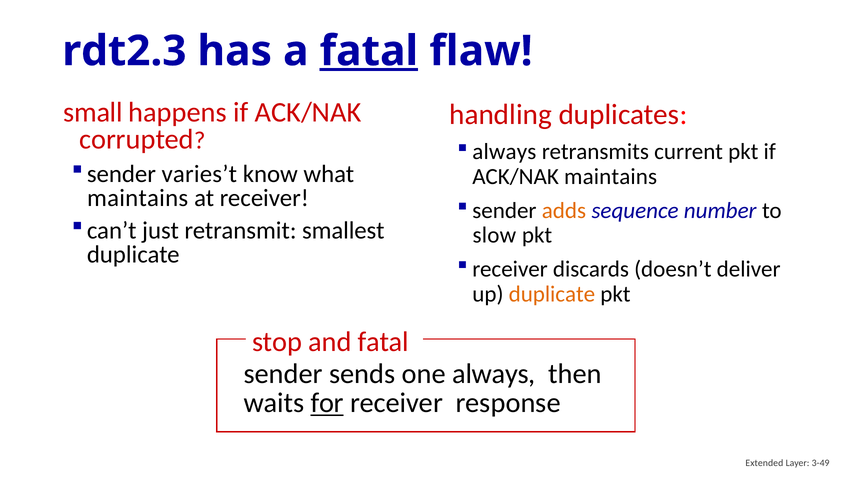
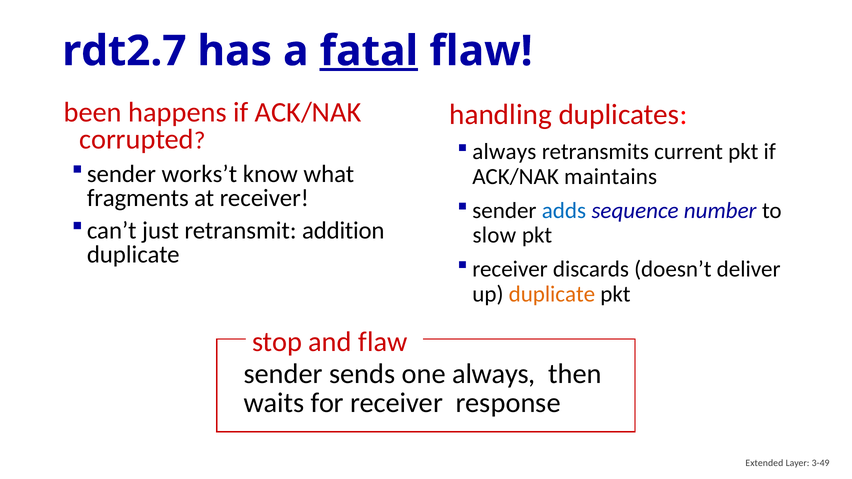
rdt2.3: rdt2.3 -> rdt2.7
small: small -> been
varies’t: varies’t -> works’t
maintains at (138, 198): maintains -> fragments
adds colour: orange -> blue
smallest: smallest -> addition
and fatal: fatal -> flaw
for underline: present -> none
